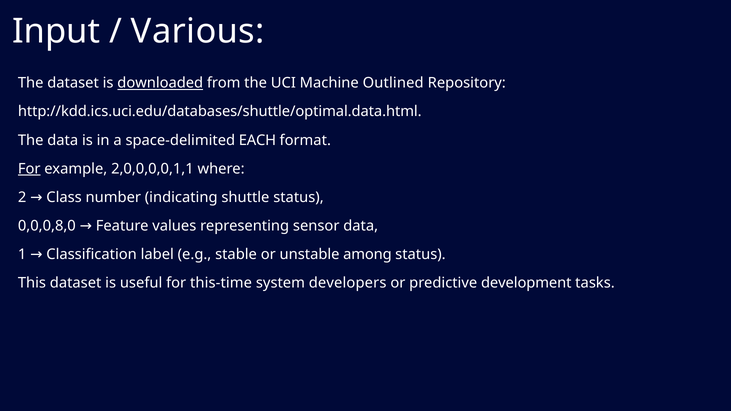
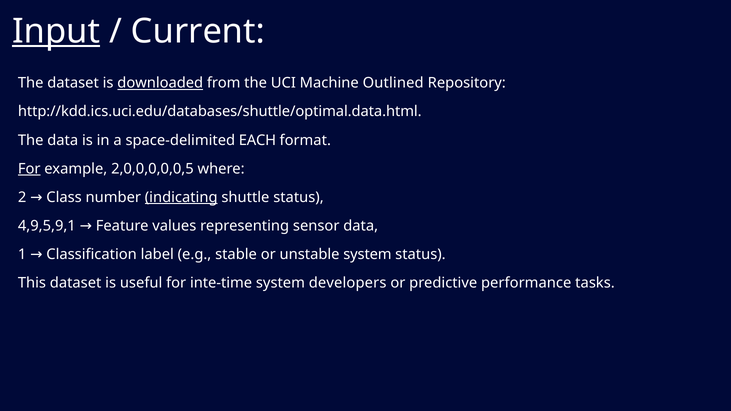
Input underline: none -> present
Various: Various -> Current
2,0,0,0,0,1,1: 2,0,0,0,0,1,1 -> 2,0,0,0,0,0,5
indicating underline: none -> present
0,0,0,8,0: 0,0,0,8,0 -> 4,9,5,9,1
unstable among: among -> system
this-time: this-time -> inte-time
development: development -> performance
